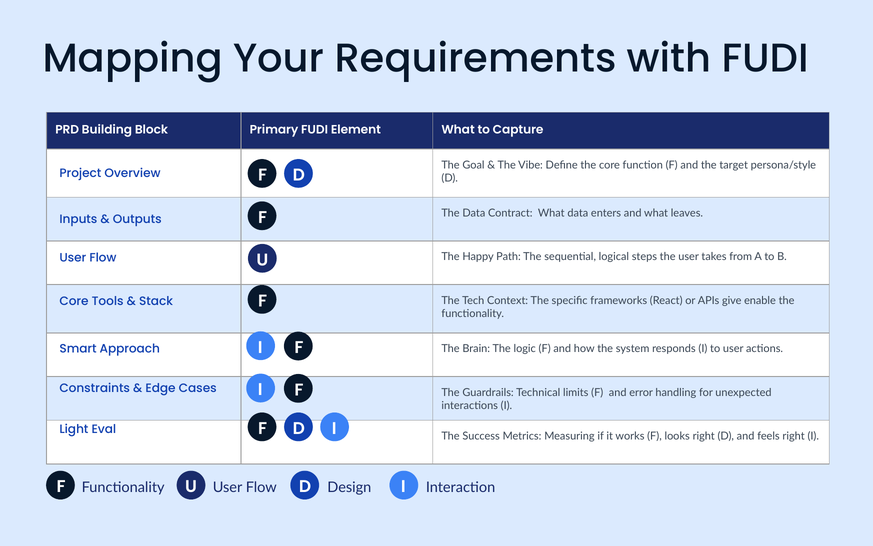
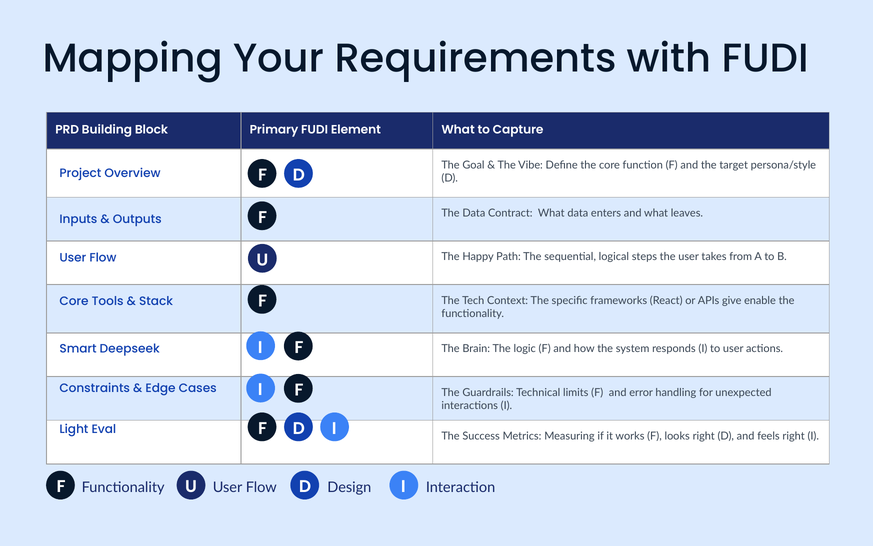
Approach: Approach -> Deepseek
